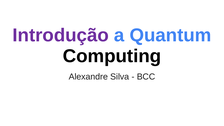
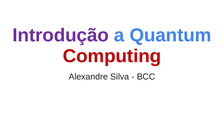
Computing colour: black -> red
